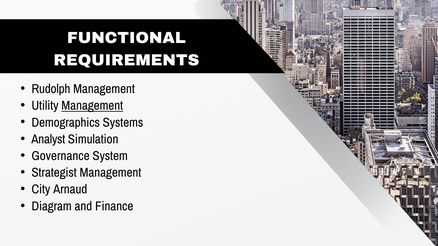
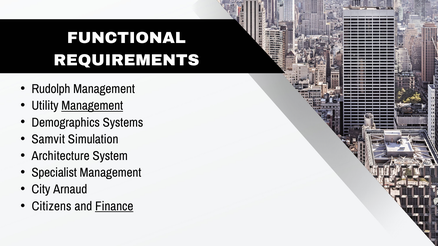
Analyst: Analyst -> Samvit
Governance: Governance -> Architecture
Strategist: Strategist -> Specialist
Diagram: Diagram -> Citizens
Finance underline: none -> present
